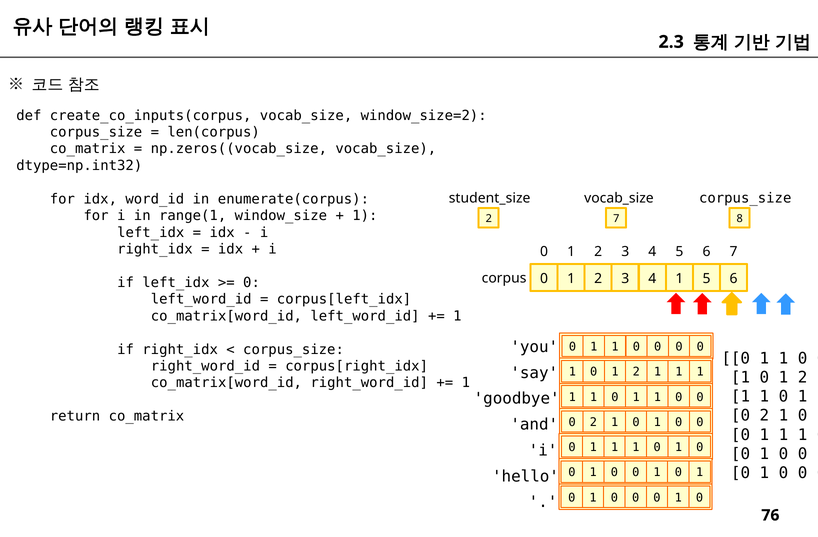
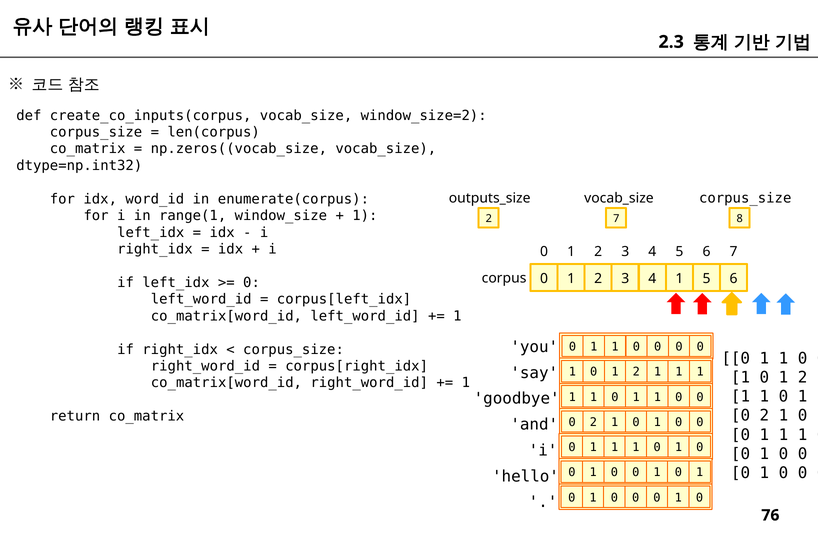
student_size: student_size -> outputs_size
